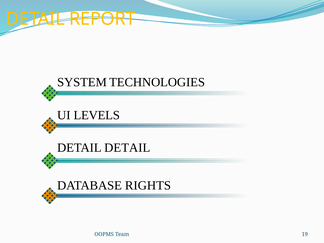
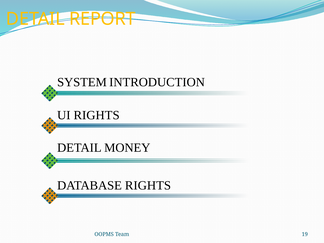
TECHNOLOGIES: TECHNOLOGIES -> INTRODUCTION
LEVELS at (97, 115): LEVELS -> RIGHTS
DETAIL at (127, 148): DETAIL -> MONEY
